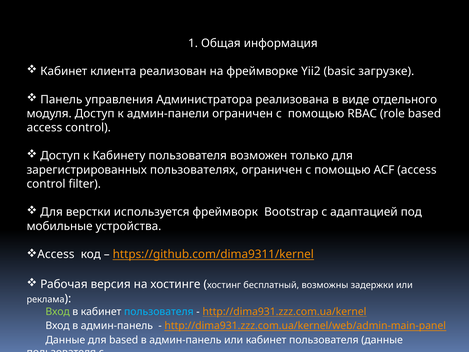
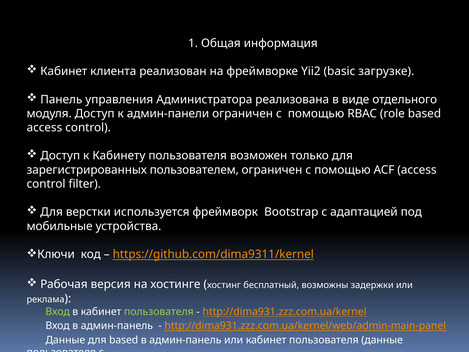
пользователях: пользователях -> пользователем
Access at (56, 254): Access -> Ключи
пользователя at (159, 311) colour: light blue -> light green
